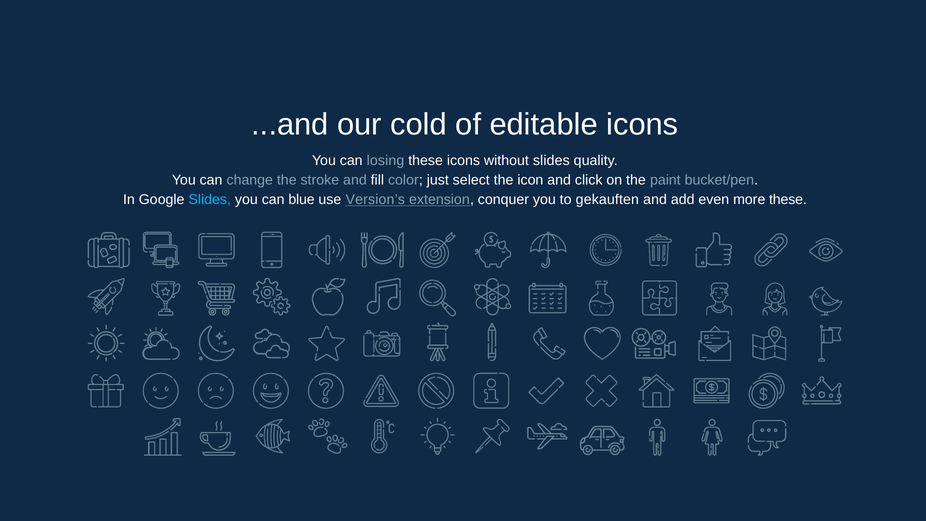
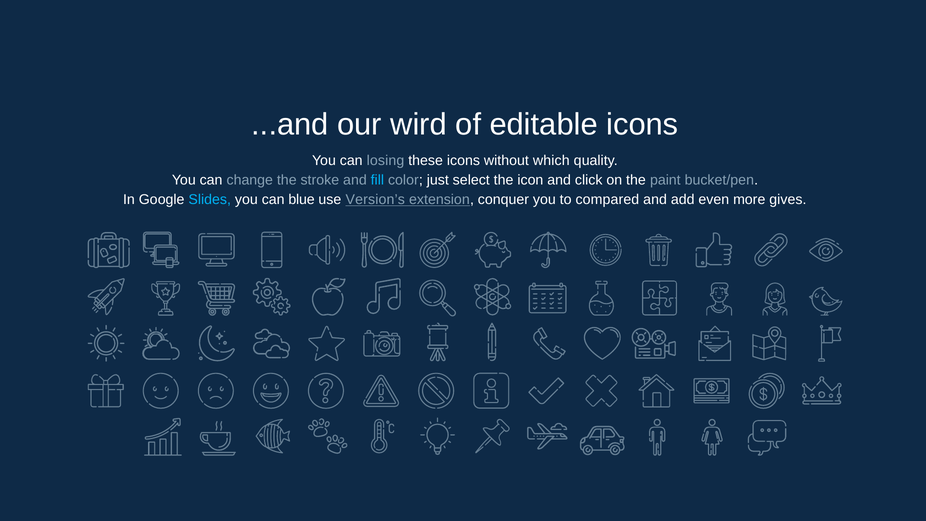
cold: cold -> wird
without slides: slides -> which
fill colour: white -> light blue
gekauften: gekauften -> compared
more these: these -> gives
